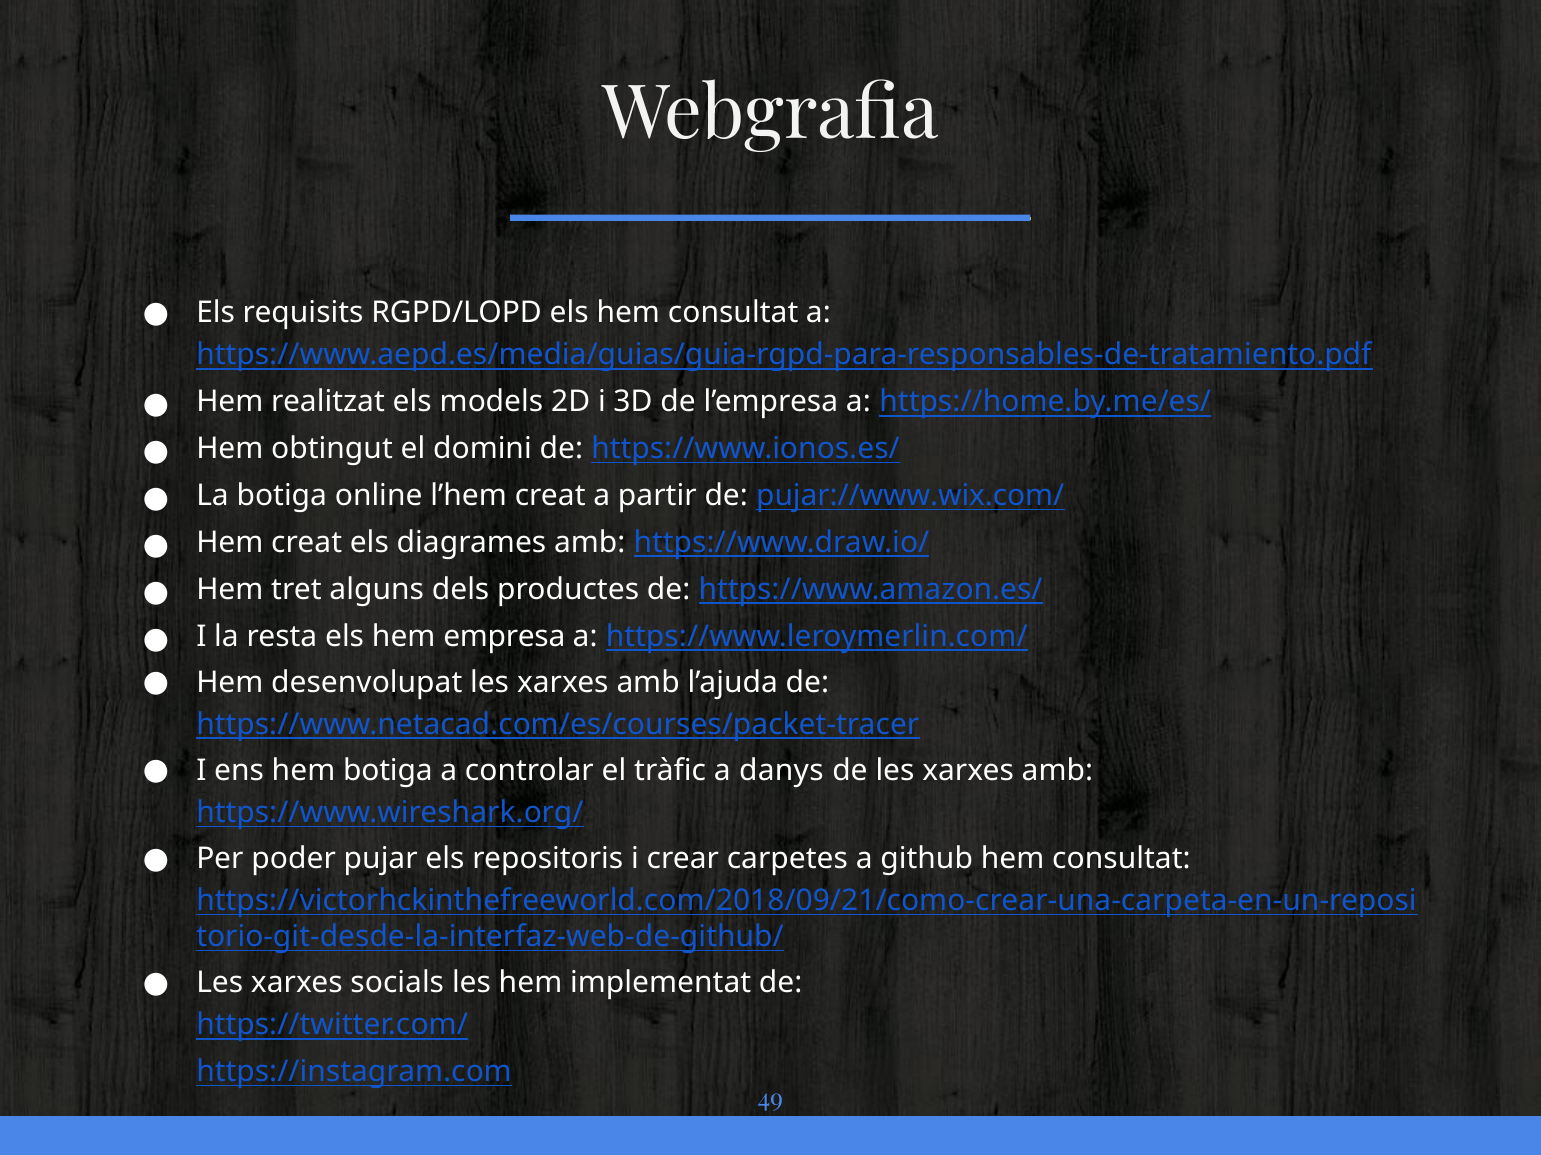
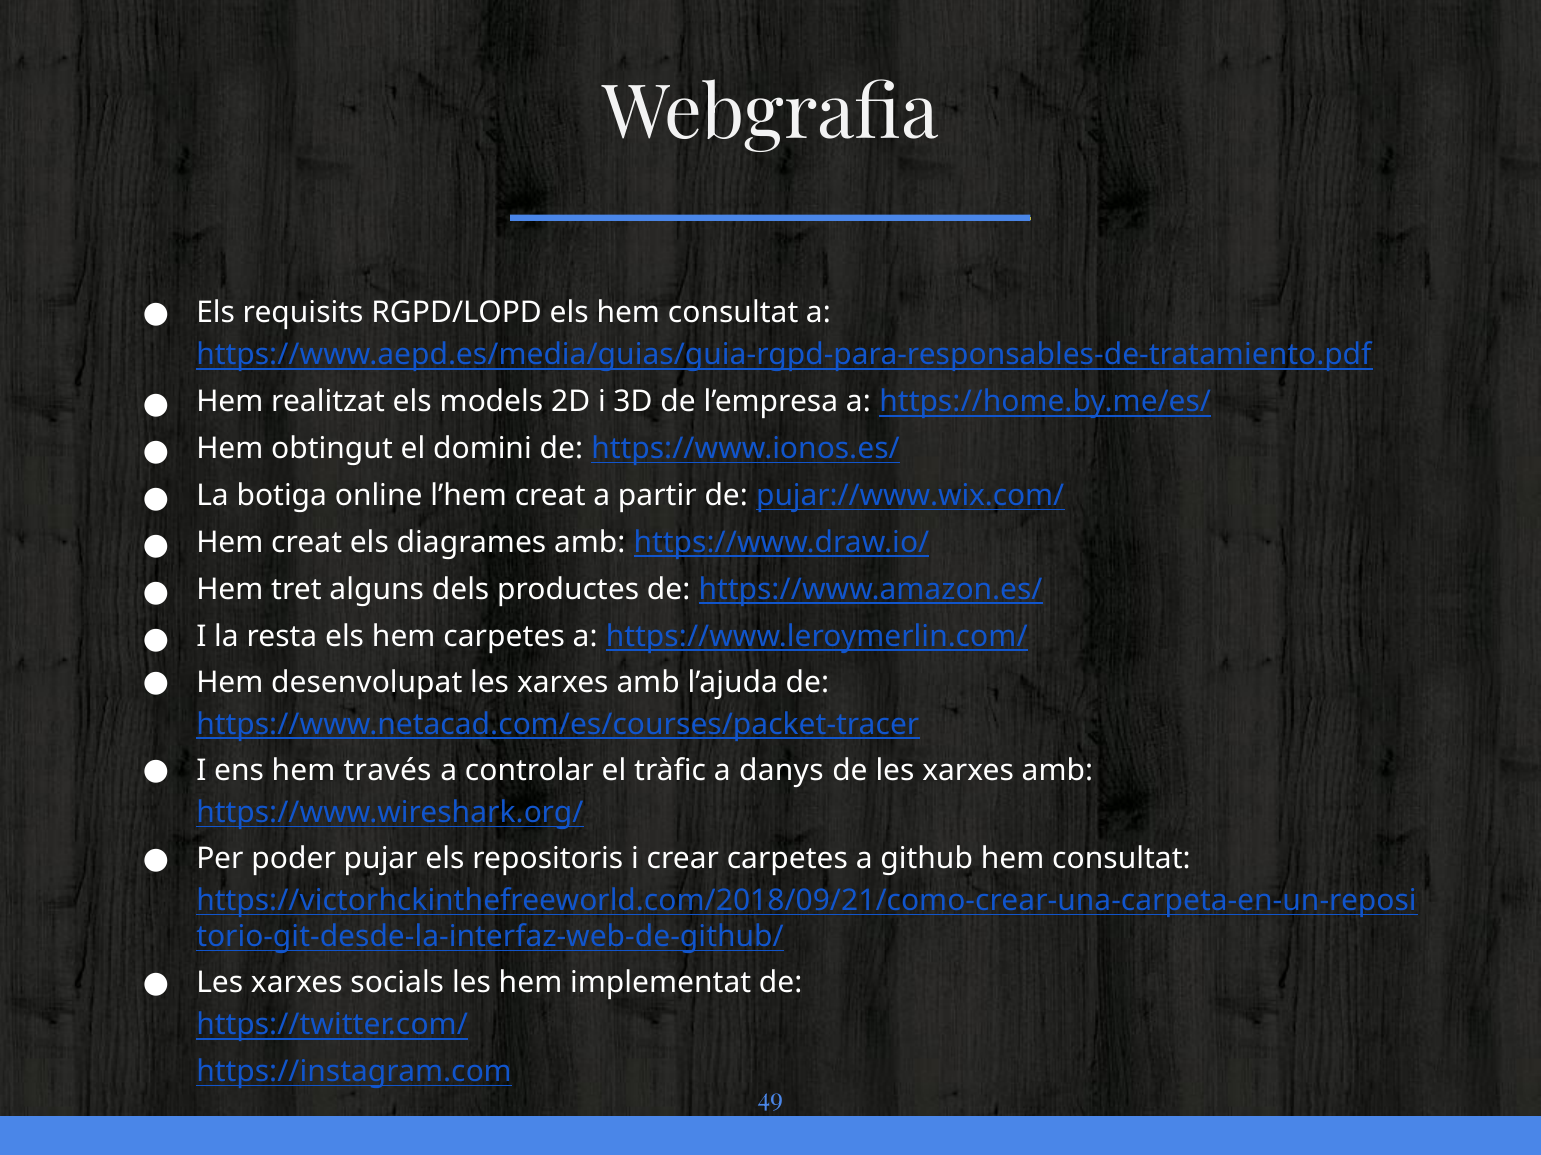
hem empresa: empresa -> carpetes
hem botiga: botiga -> través
